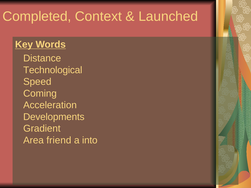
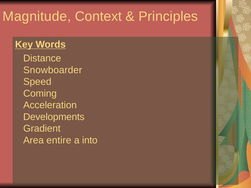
Completed: Completed -> Magnitude
Launched: Launched -> Principles
Technological: Technological -> Snowboarder
friend: friend -> entire
